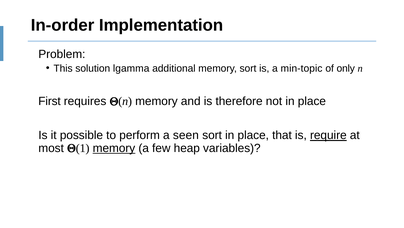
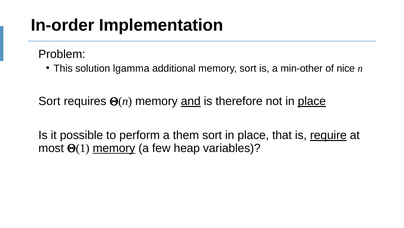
min-topic: min-topic -> min-other
only: only -> nice
First at (50, 101): First -> Sort
and underline: none -> present
place at (312, 101) underline: none -> present
seen: seen -> them
